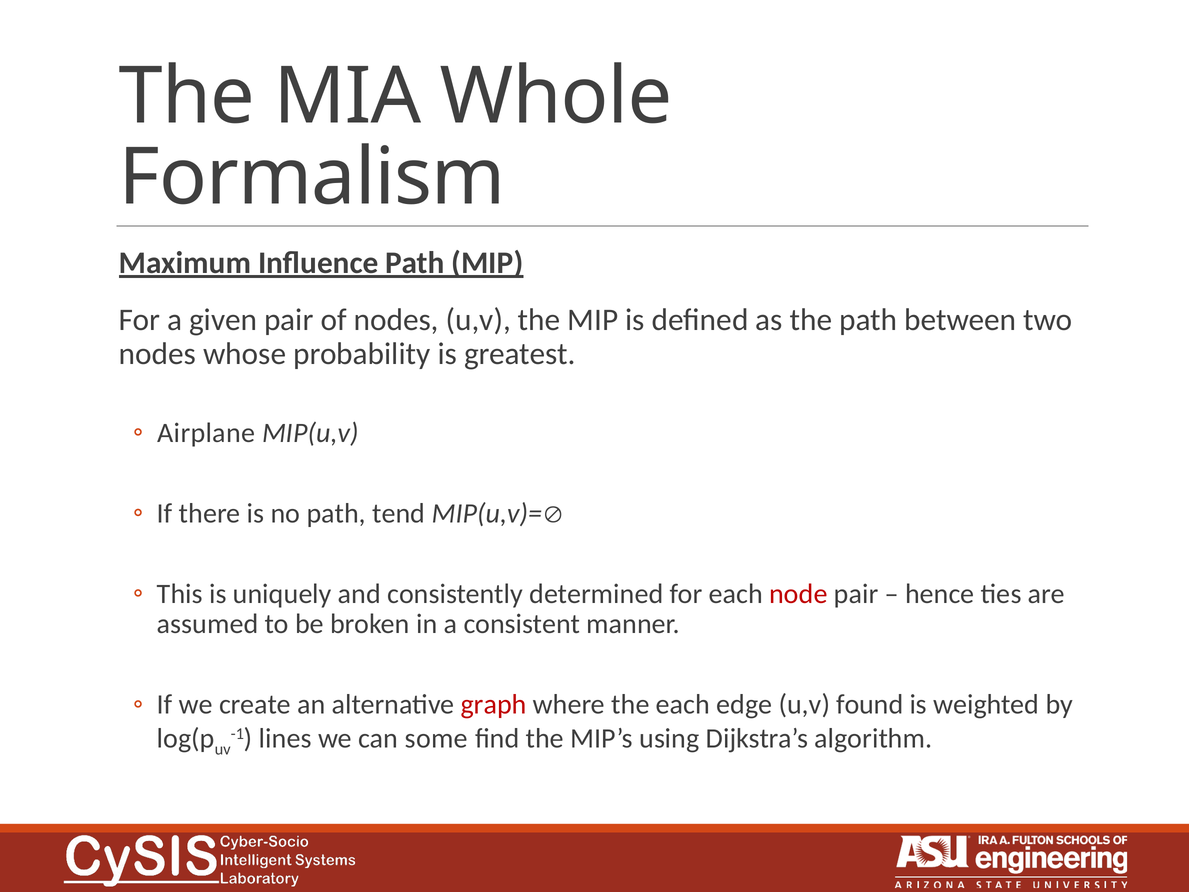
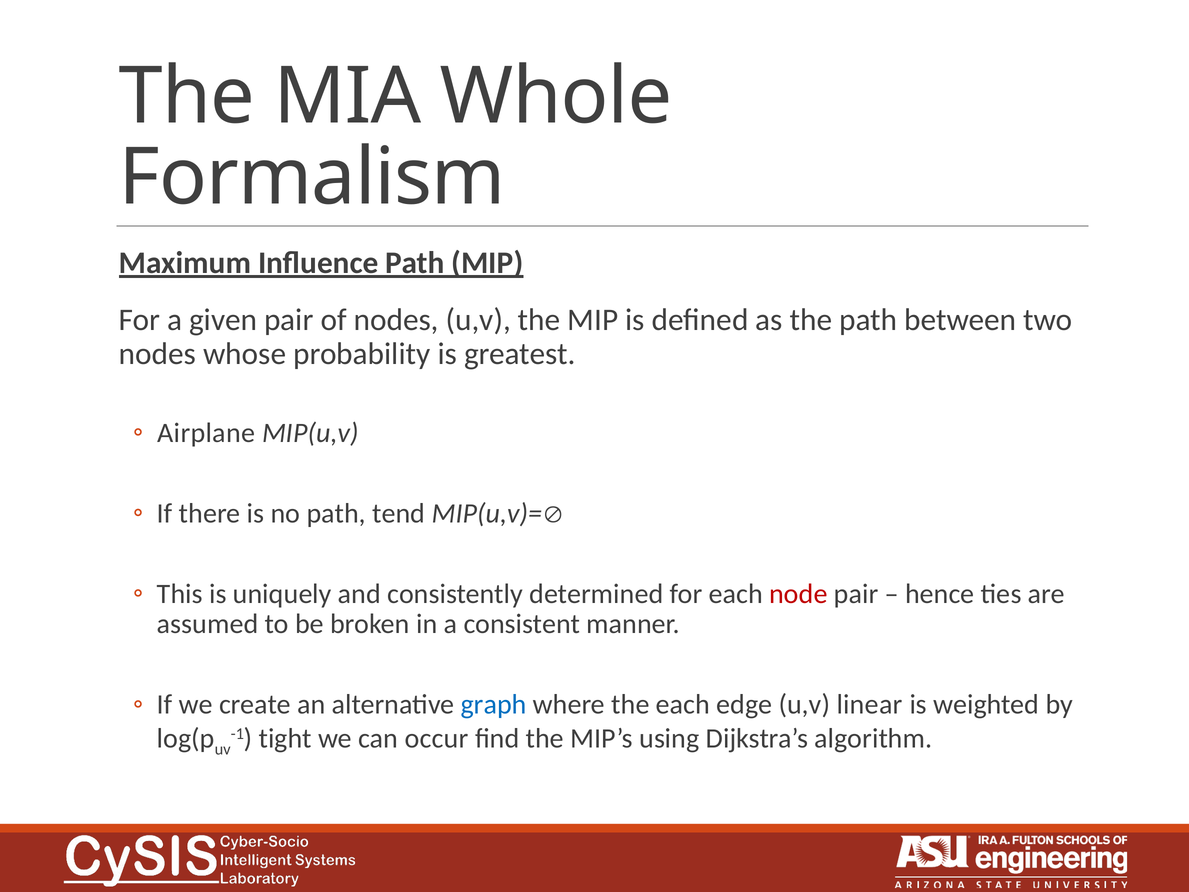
graph colour: red -> blue
found: found -> linear
lines: lines -> tight
some: some -> occur
